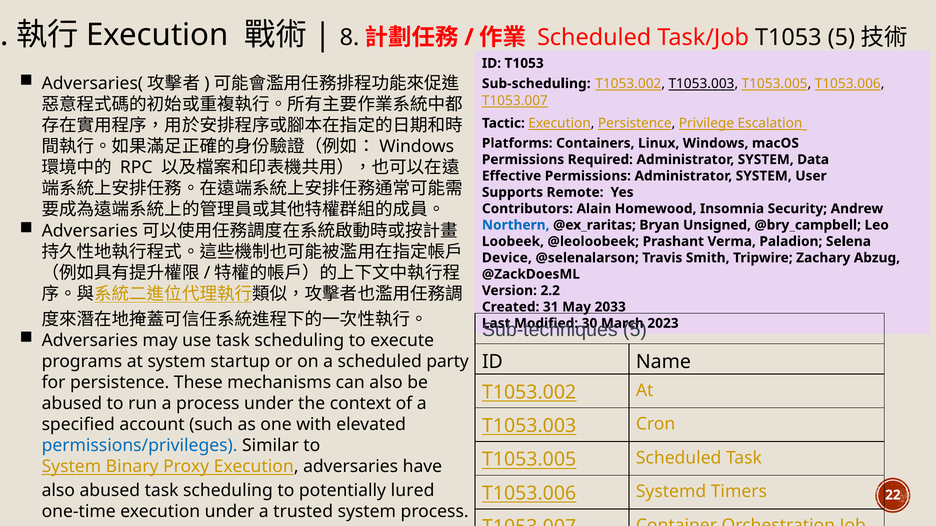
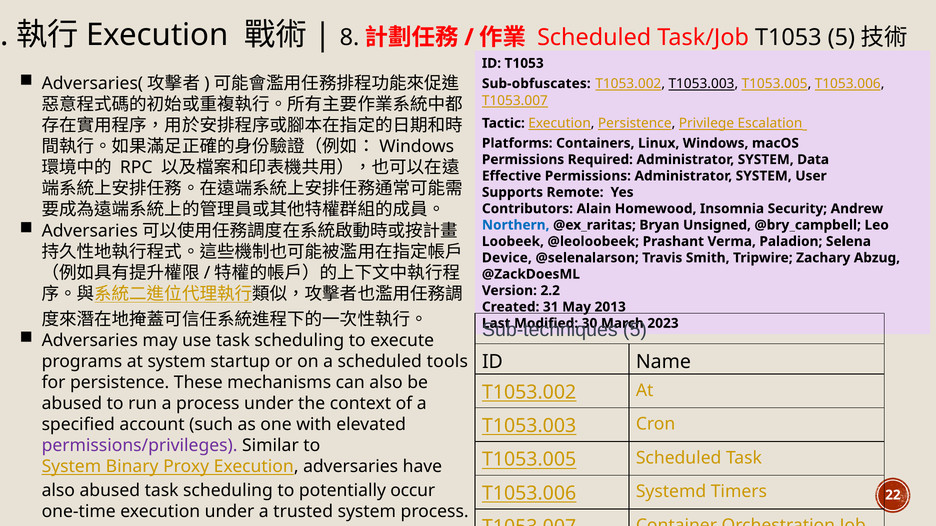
Sub-scheduling: Sub-scheduling -> Sub-obfuscates
2033: 2033 -> 2013
party: party -> tools
permissions/privileges colour: blue -> purple
lured: lured -> occur
